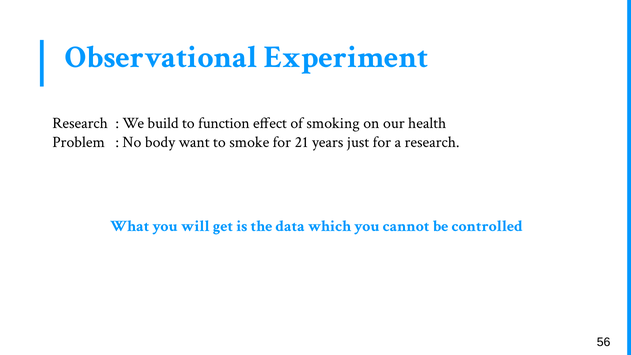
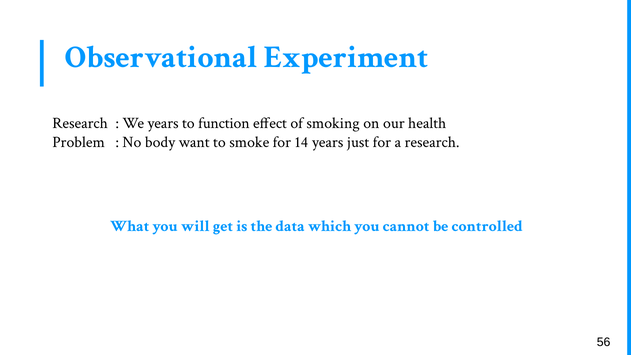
We build: build -> years
21: 21 -> 14
